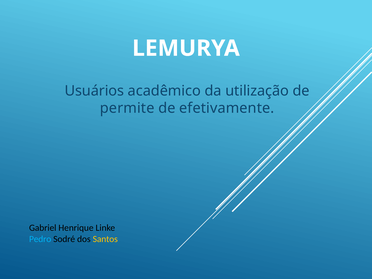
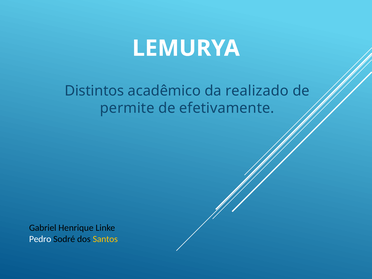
Usuários: Usuários -> Distintos
utilização: utilização -> realizado
Pedro colour: light blue -> white
